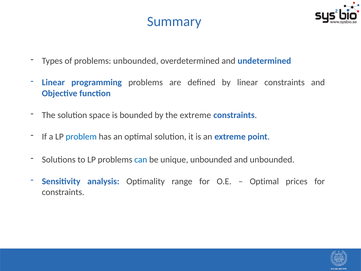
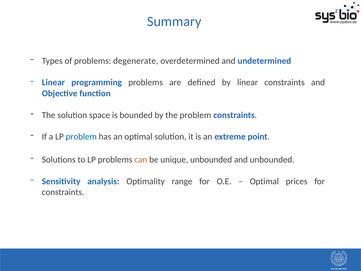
problems unbounded: unbounded -> degenerate
the extreme: extreme -> problem
can colour: blue -> orange
